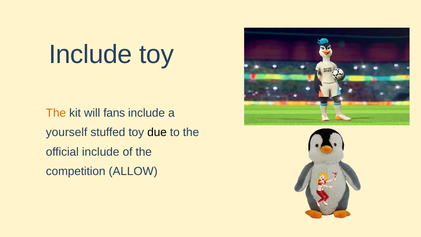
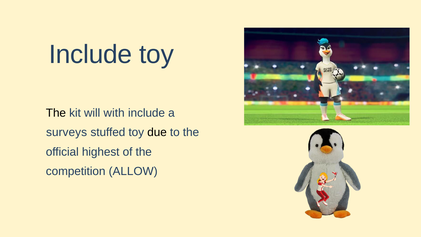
The at (56, 113) colour: orange -> black
fans: fans -> with
yourself: yourself -> surveys
official include: include -> highest
